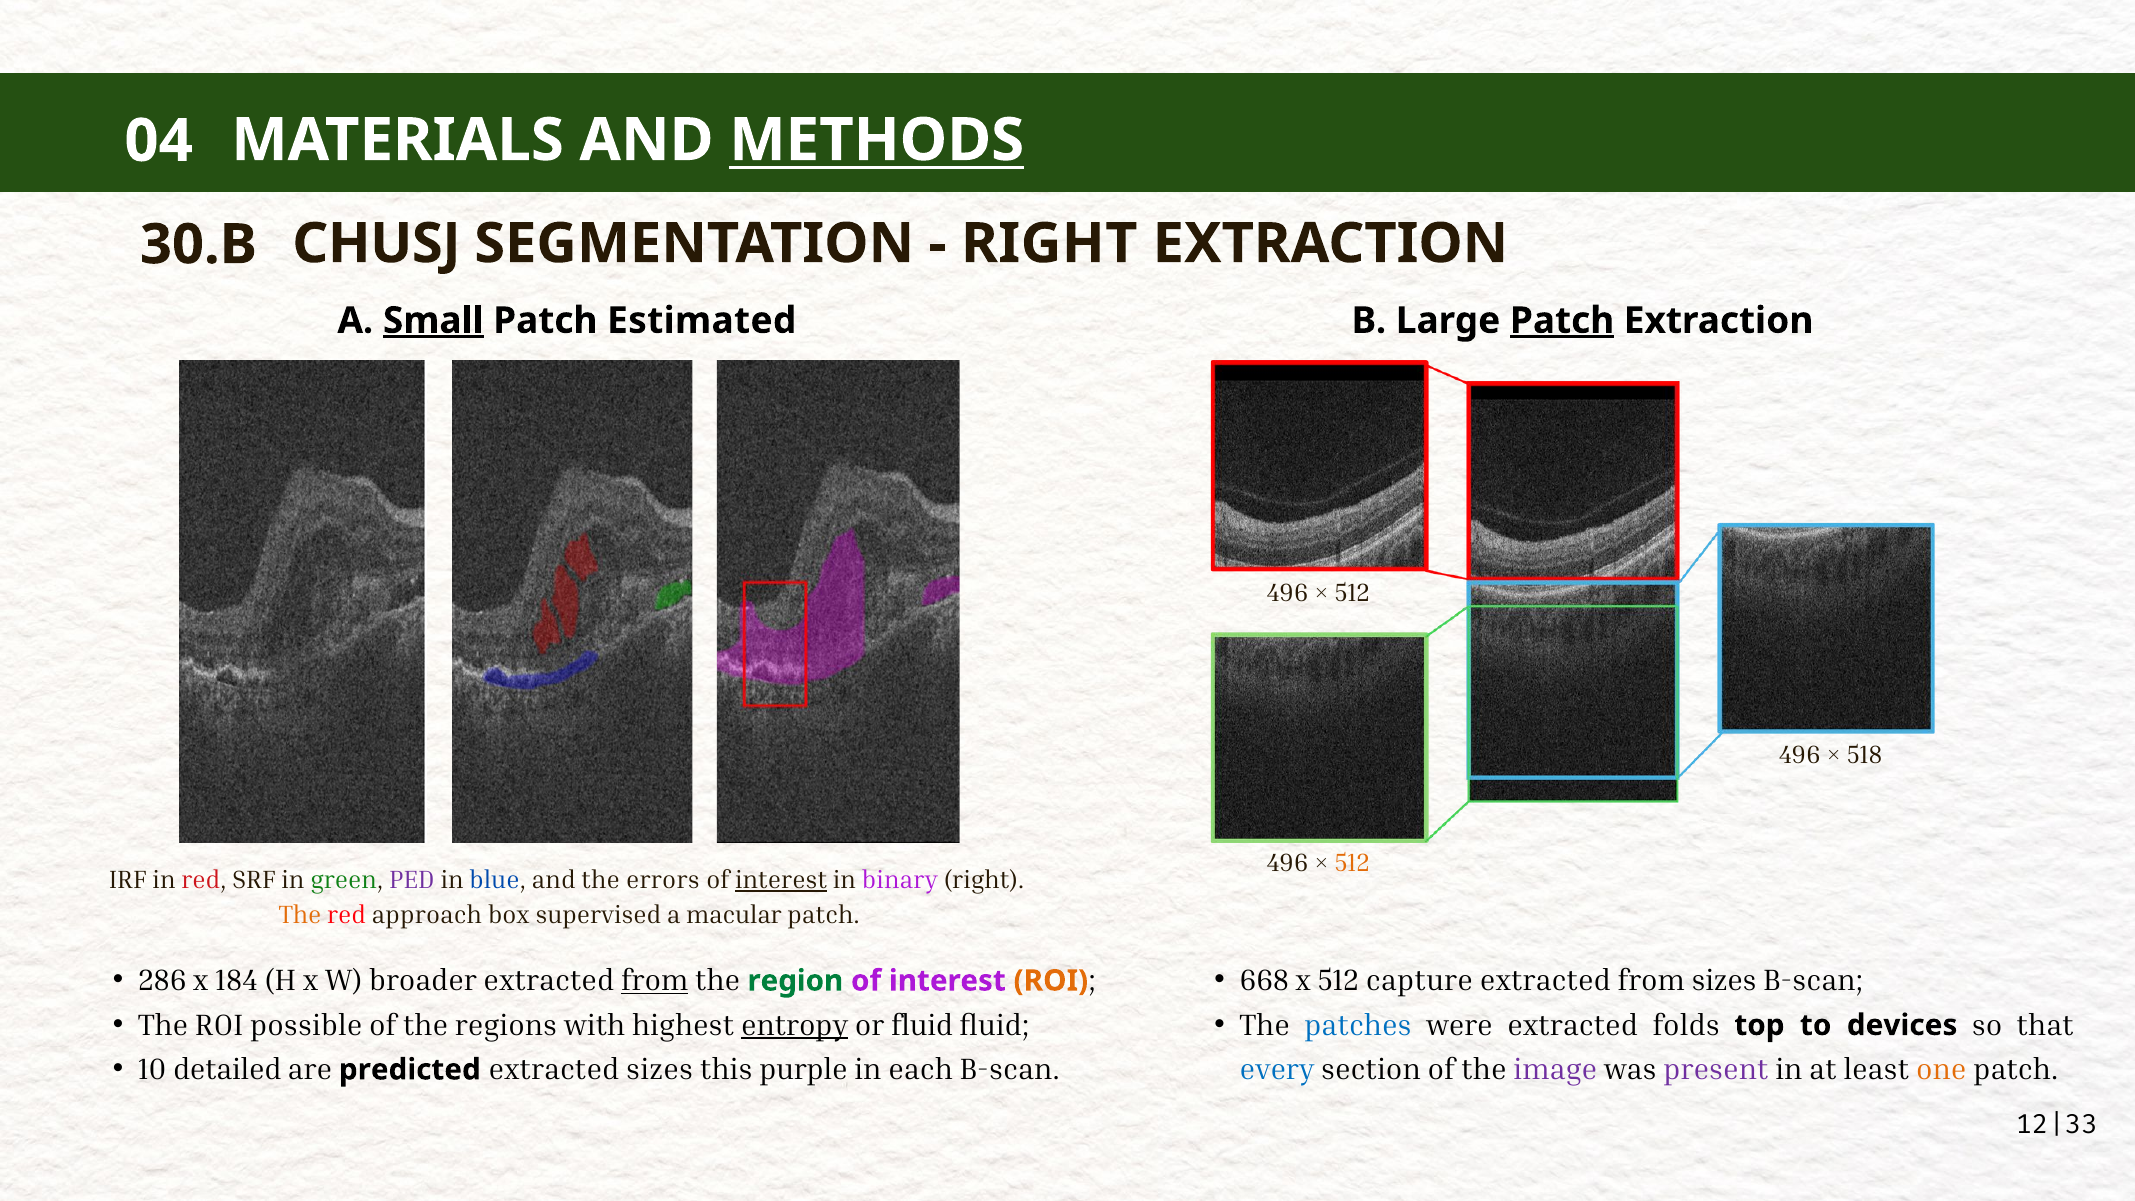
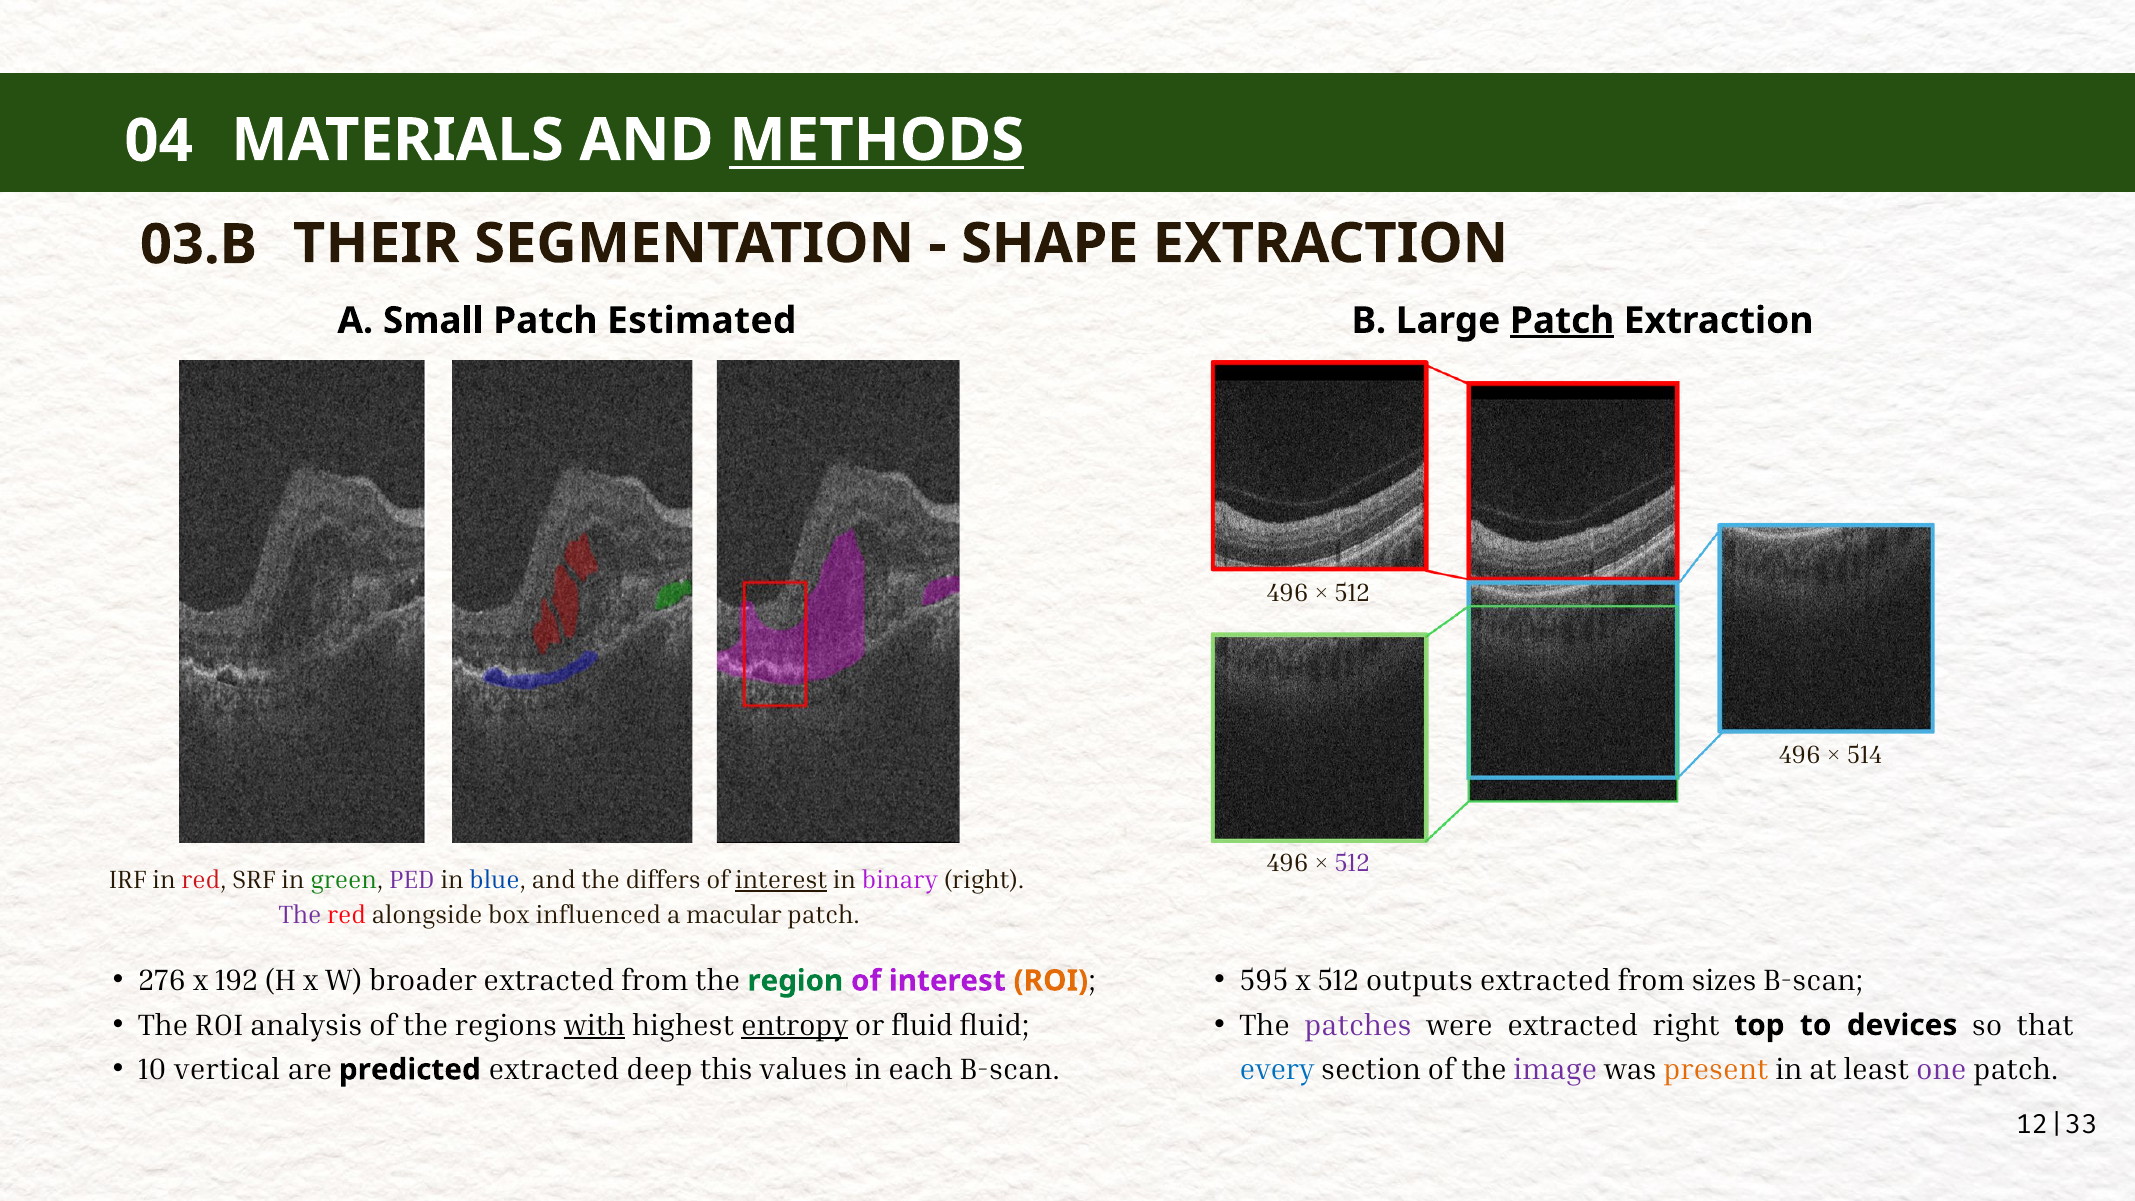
CHUSJ: CHUSJ -> THEIR
RIGHT at (1049, 244): RIGHT -> SHAPE
30.B: 30.B -> 03.B
Small underline: present -> none
518: 518 -> 514
512 at (1352, 863) colour: orange -> purple
errors: errors -> differs
The at (300, 915) colour: orange -> purple
approach: approach -> alongside
supervised: supervised -> influenced
286: 286 -> 276
184: 184 -> 192
from at (655, 981) underline: present -> none
668: 668 -> 595
capture: capture -> outputs
possible: possible -> analysis
with underline: none -> present
patches colour: blue -> purple
extracted folds: folds -> right
detailed: detailed -> vertical
extracted sizes: sizes -> deep
purple: purple -> values
present colour: purple -> orange
one colour: orange -> purple
